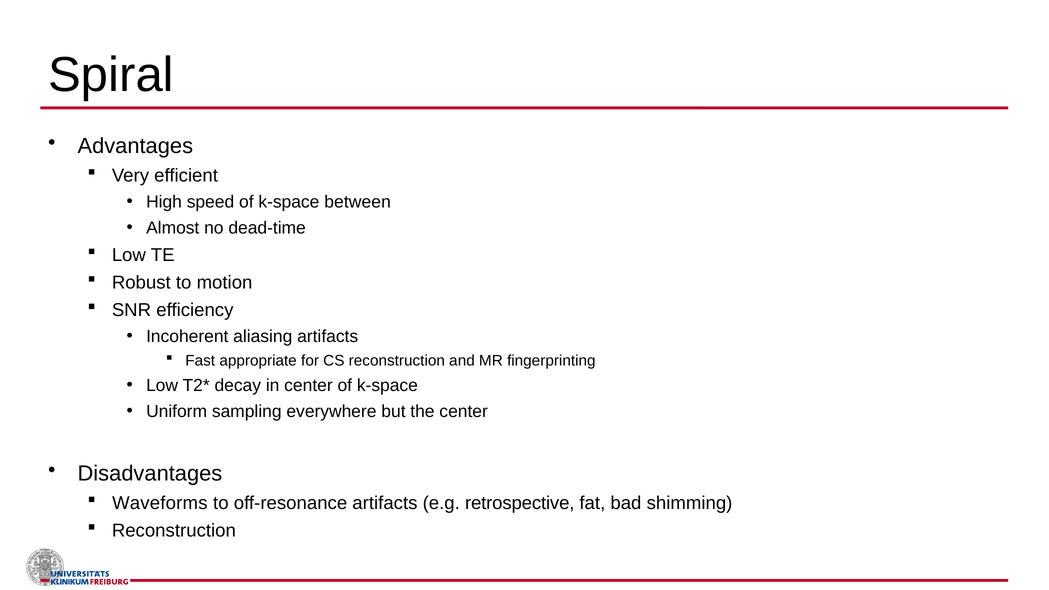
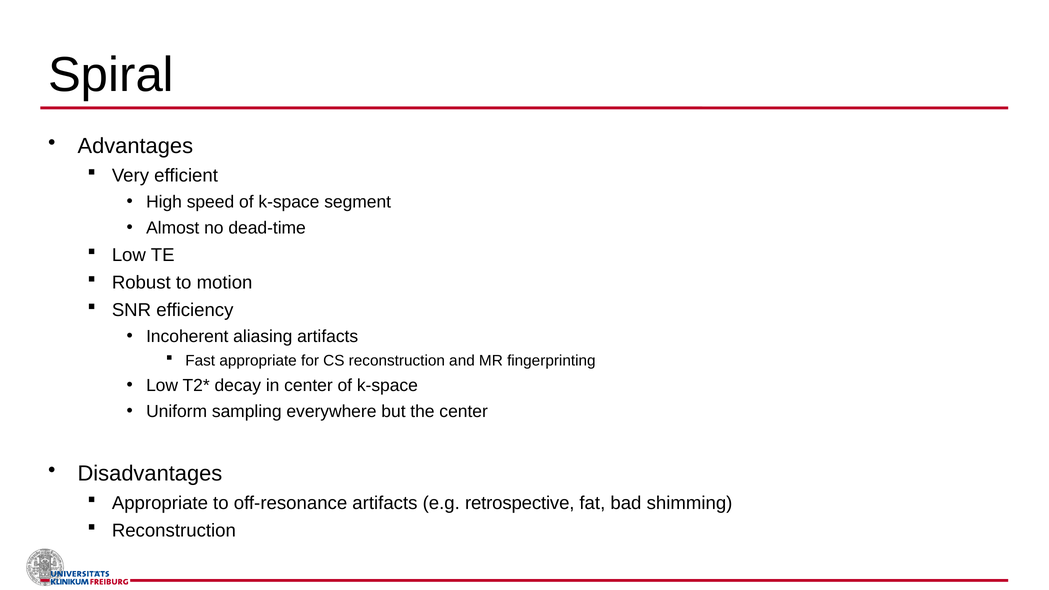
between: between -> segment
Waveforms at (160, 503): Waveforms -> Appropriate
